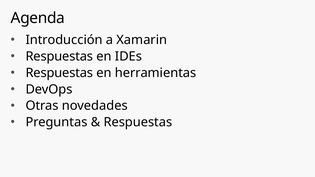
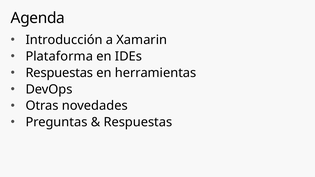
Respuestas at (59, 56): Respuestas -> Plataforma
